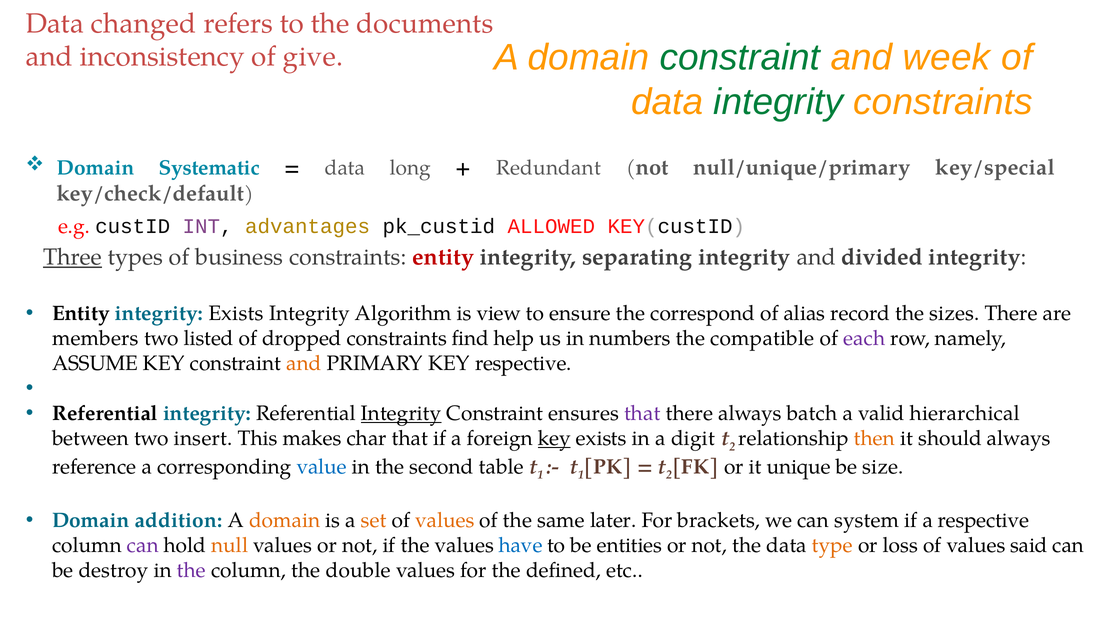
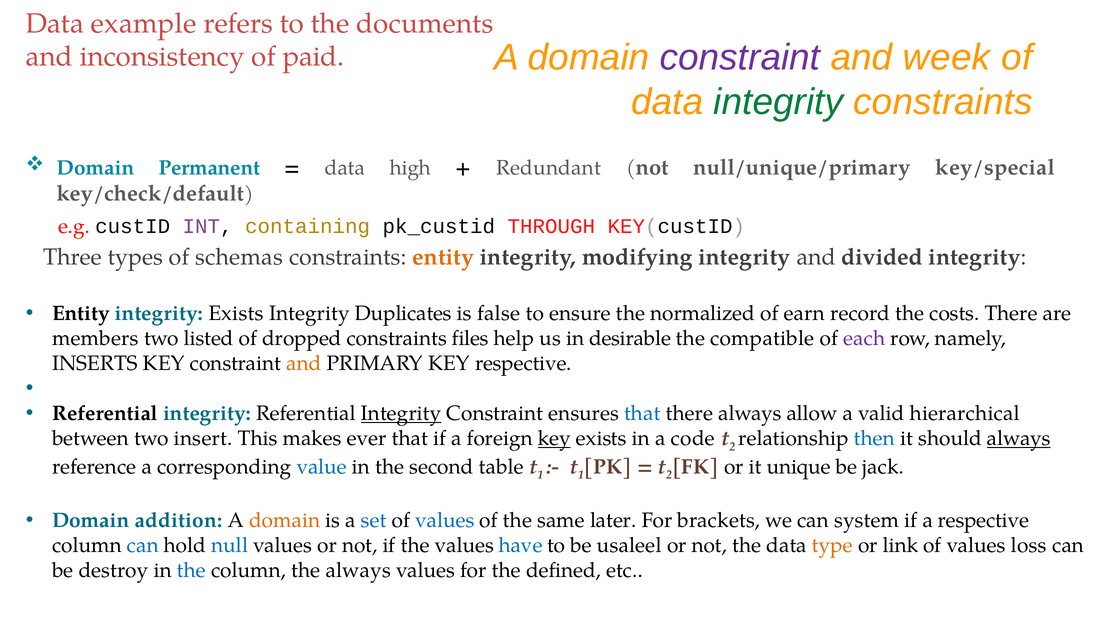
changed: changed -> example
constraint at (740, 58) colour: green -> purple
give: give -> paid
Systematic: Systematic -> Permanent
long: long -> high
advantages: advantages -> containing
ALLOWED: ALLOWED -> THROUGH
Three underline: present -> none
business: business -> schemas
entity at (443, 257) colour: red -> orange
separating: separating -> modifying
Algorithm: Algorithm -> Duplicates
view: view -> false
correspond: correspond -> normalized
alias: alias -> earn
sizes: sizes -> costs
find: find -> files
numbers: numbers -> desirable
ASSUME: ASSUME -> INSERTS
that at (642, 413) colour: purple -> blue
batch: batch -> allow
char: char -> ever
digit: digit -> code
then colour: orange -> blue
always at (1019, 438) underline: none -> present
size: size -> jack
set colour: orange -> blue
values at (445, 520) colour: orange -> blue
can at (143, 545) colour: purple -> blue
null colour: orange -> blue
entities: entities -> usaleel
loss: loss -> link
said: said -> loss
the at (191, 570) colour: purple -> blue
the double: double -> always
